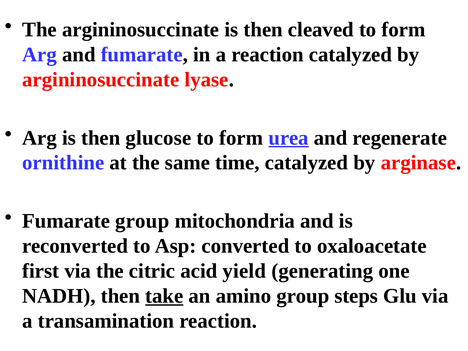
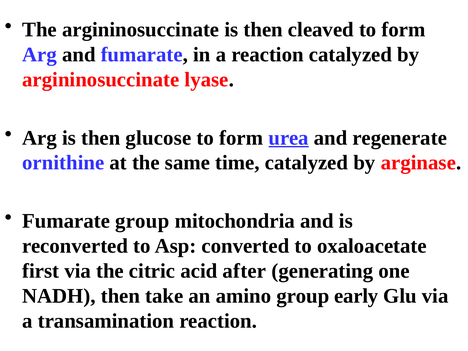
yield: yield -> after
take underline: present -> none
steps: steps -> early
